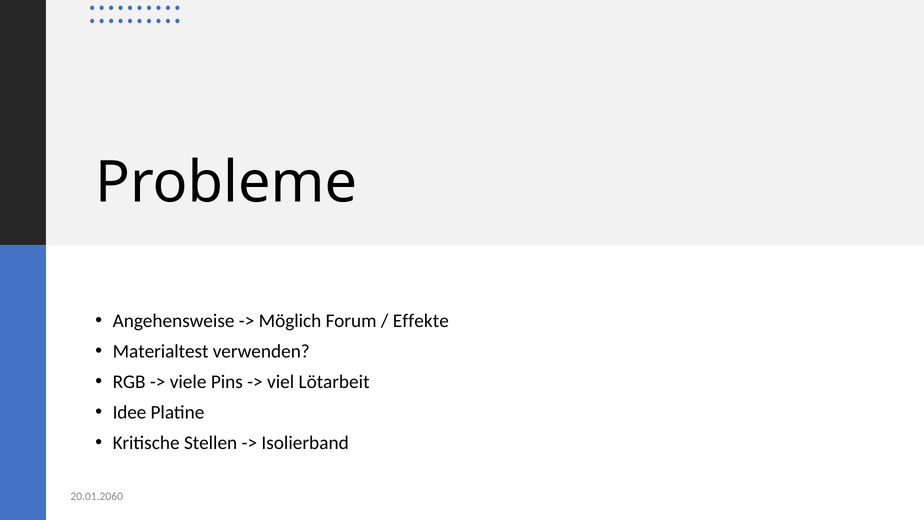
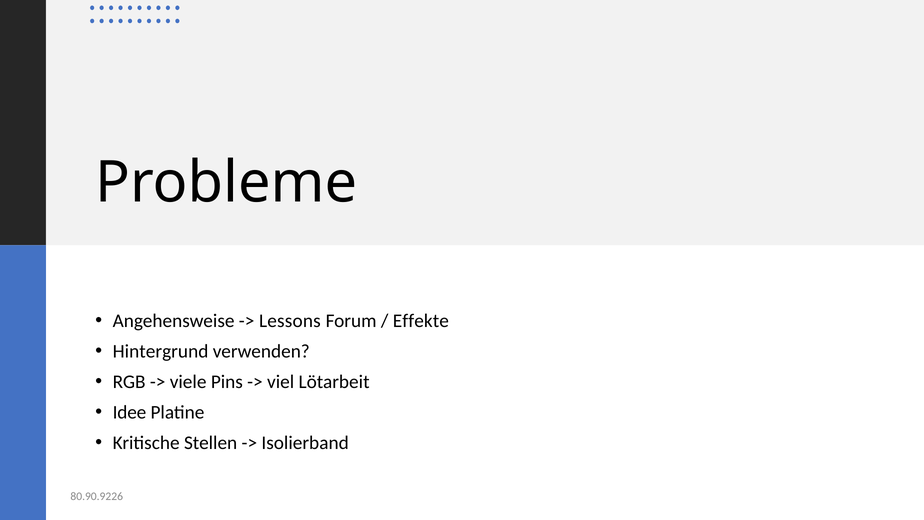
Möglich: Möglich -> Lessons
Materialtest: Materialtest -> Hintergrund
20.01.2060: 20.01.2060 -> 80.90.9226
